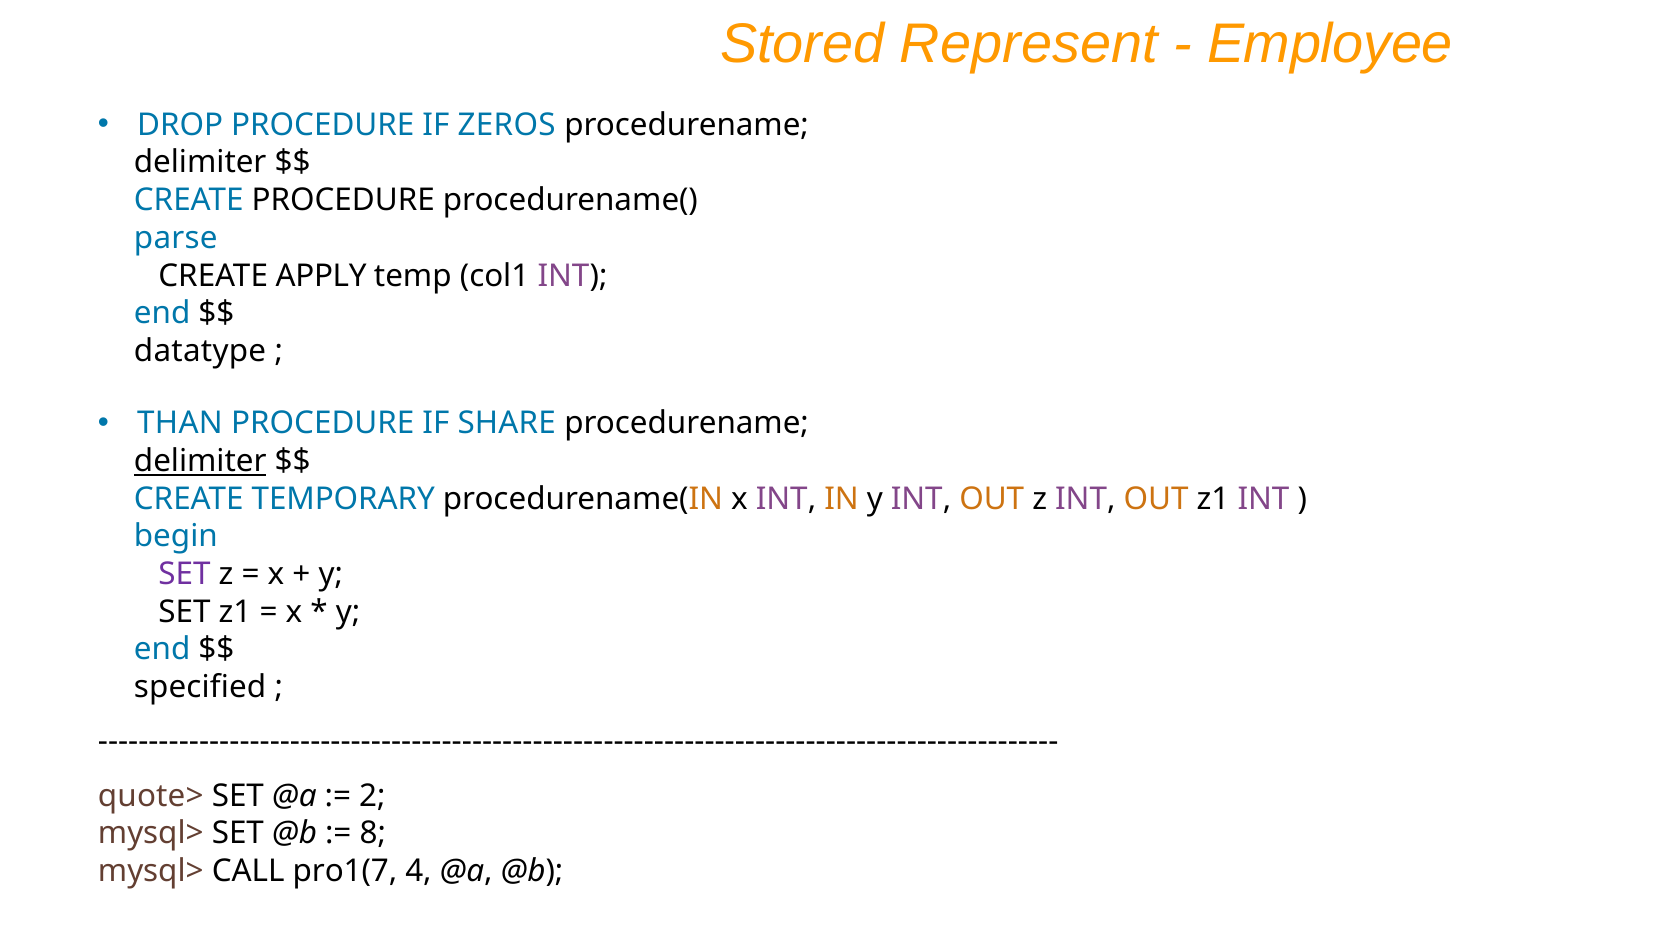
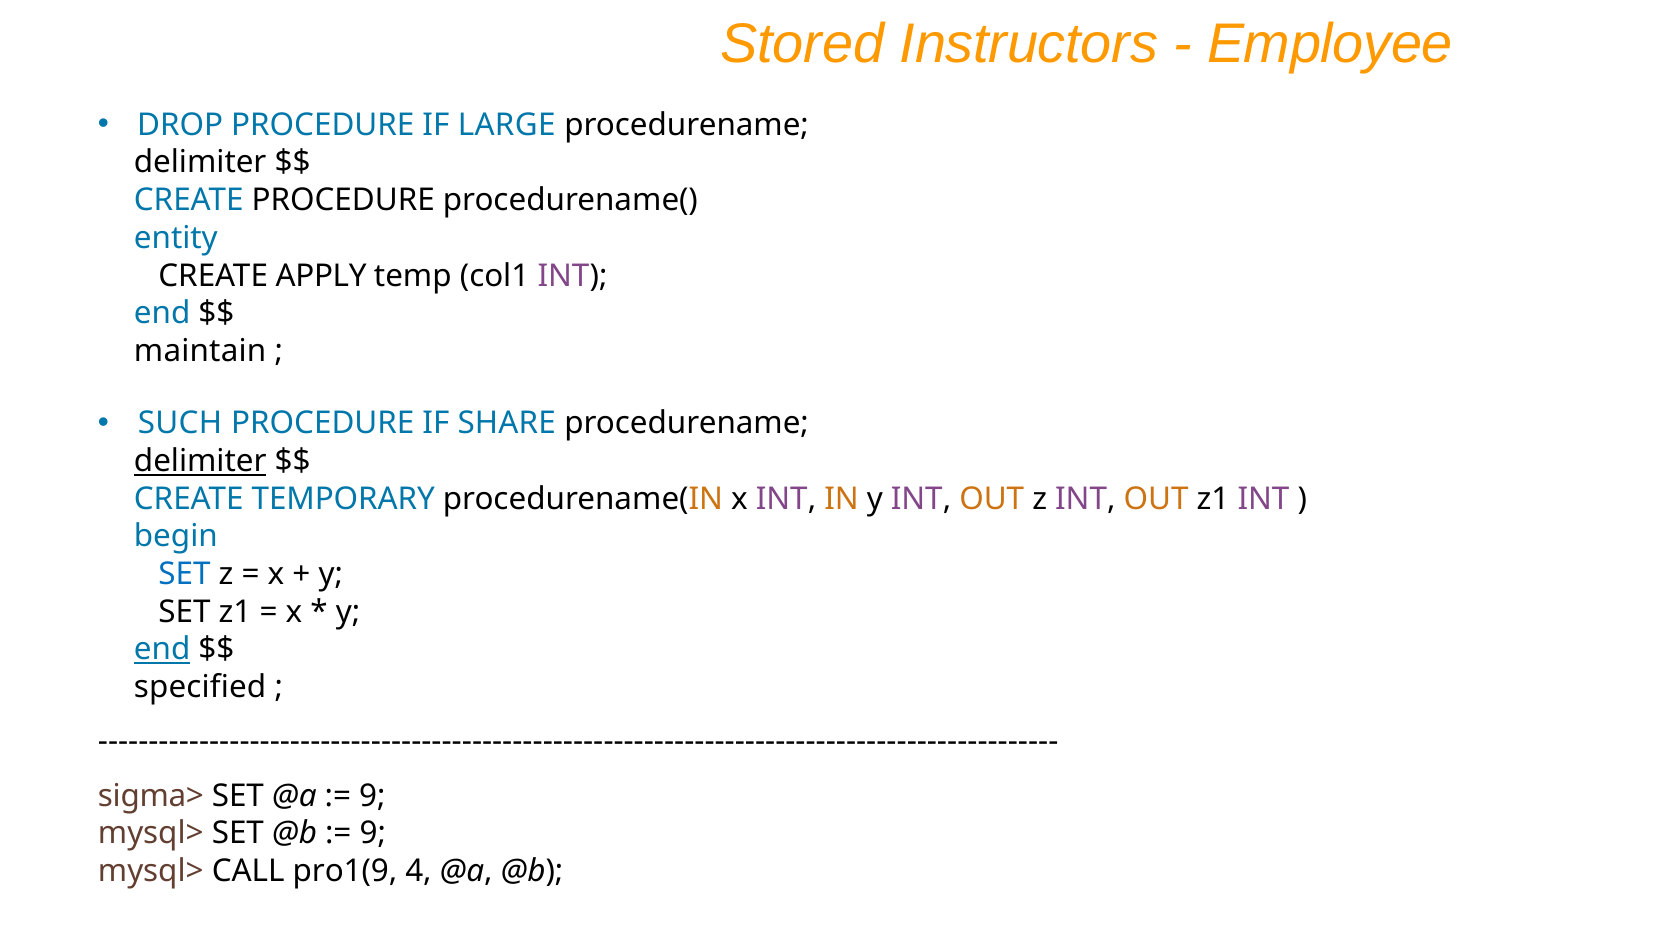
Represent: Represent -> Instructors
ZEROS: ZEROS -> LARGE
parse: parse -> entity
datatype: datatype -> maintain
THAN: THAN -> SUCH
SET at (184, 574) colour: purple -> blue
end at (162, 650) underline: none -> present
quote>: quote> -> sigma>
2 at (372, 796): 2 -> 9
8 at (373, 834): 8 -> 9
pro1(7: pro1(7 -> pro1(9
